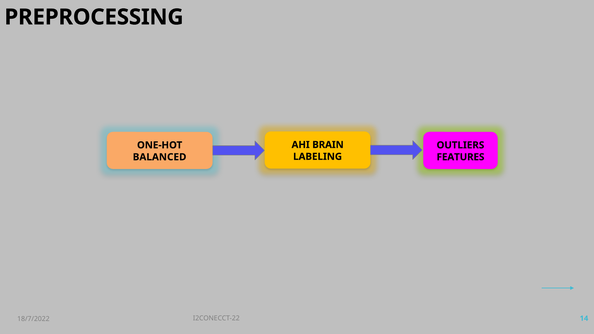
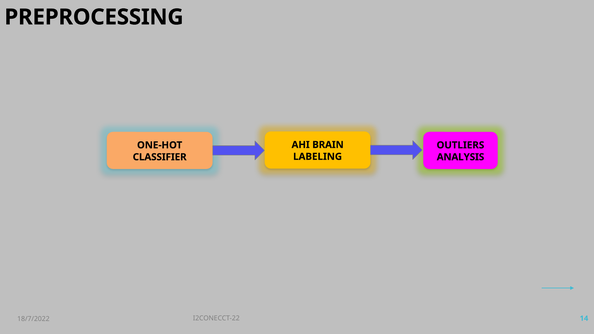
BALANCED: BALANCED -> CLASSIFIER
FEATURES: FEATURES -> ANALYSIS
